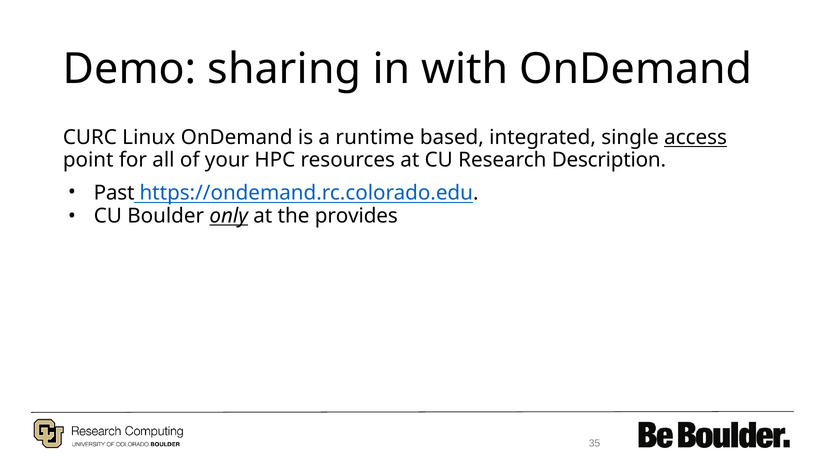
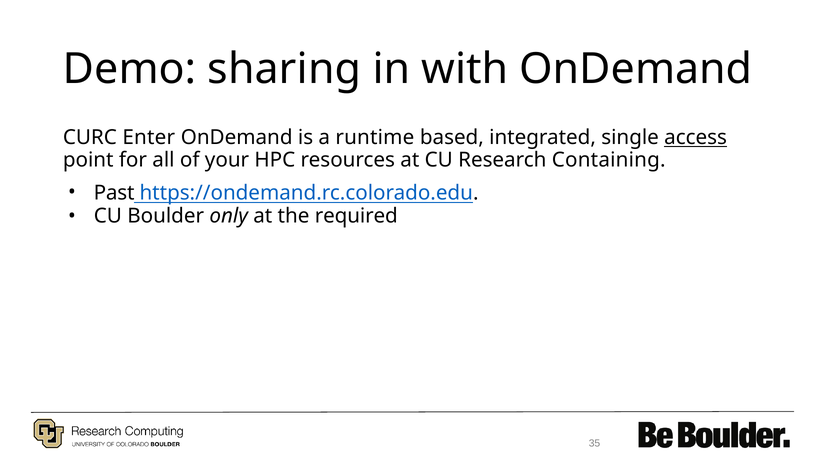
Linux: Linux -> Enter
Description: Description -> Containing
only underline: present -> none
provides: provides -> required
